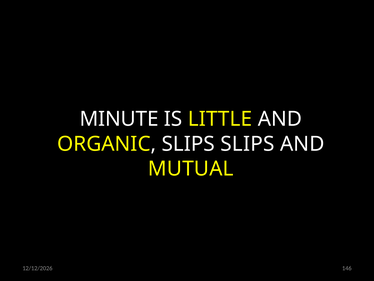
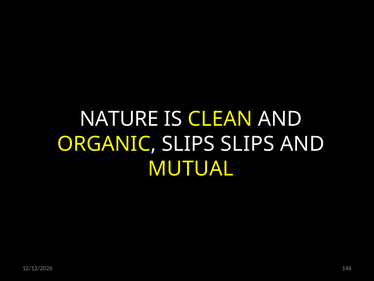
MINUTE: MINUTE -> NATURE
LITTLE: LITTLE -> CLEAN
